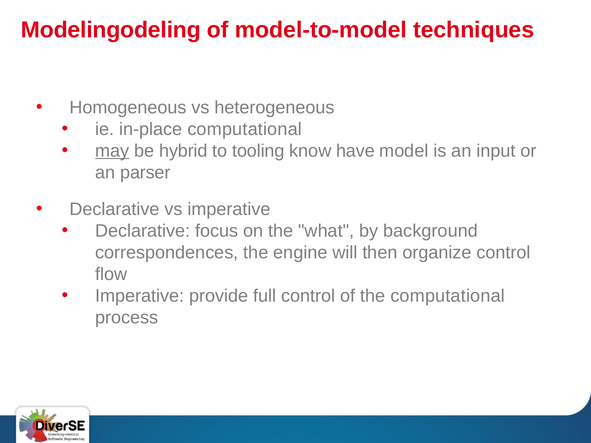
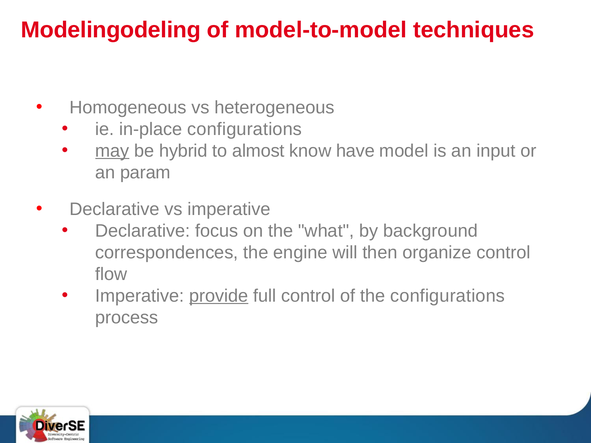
in-place computational: computational -> configurations
tooling: tooling -> almost
parser: parser -> param
provide underline: none -> present
the computational: computational -> configurations
